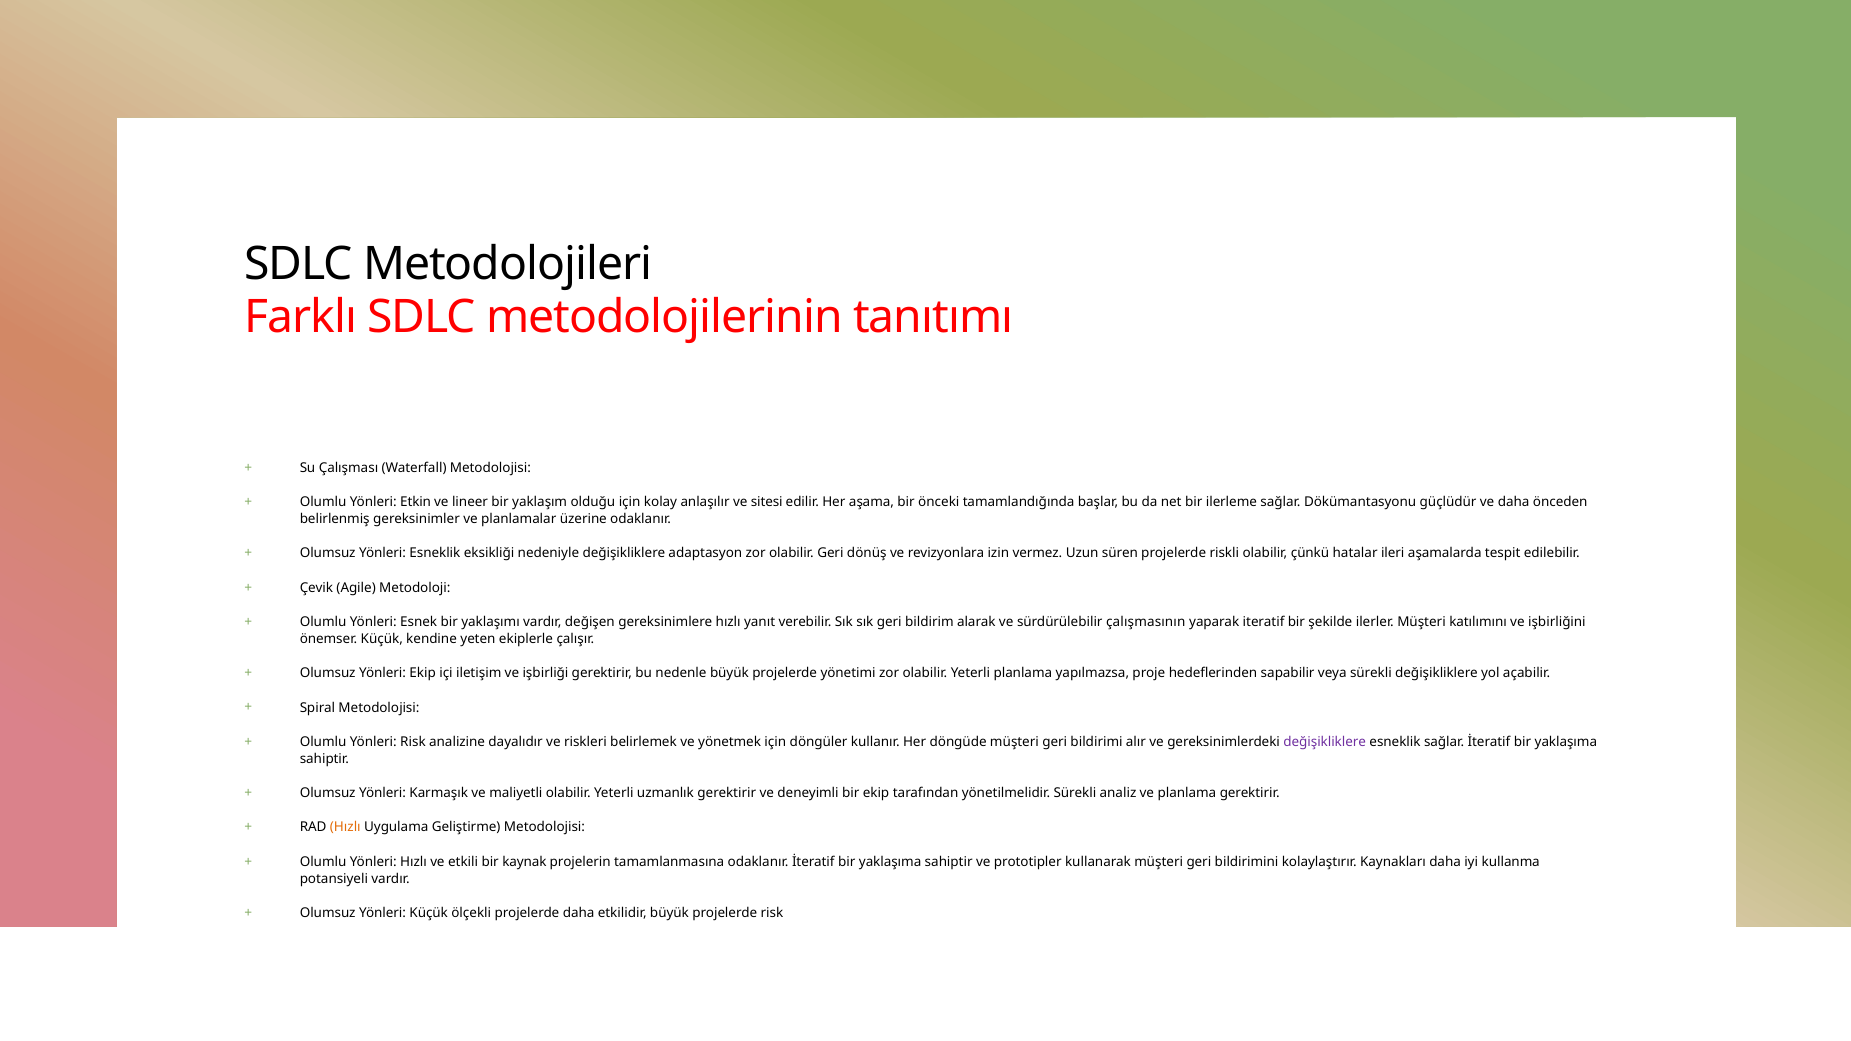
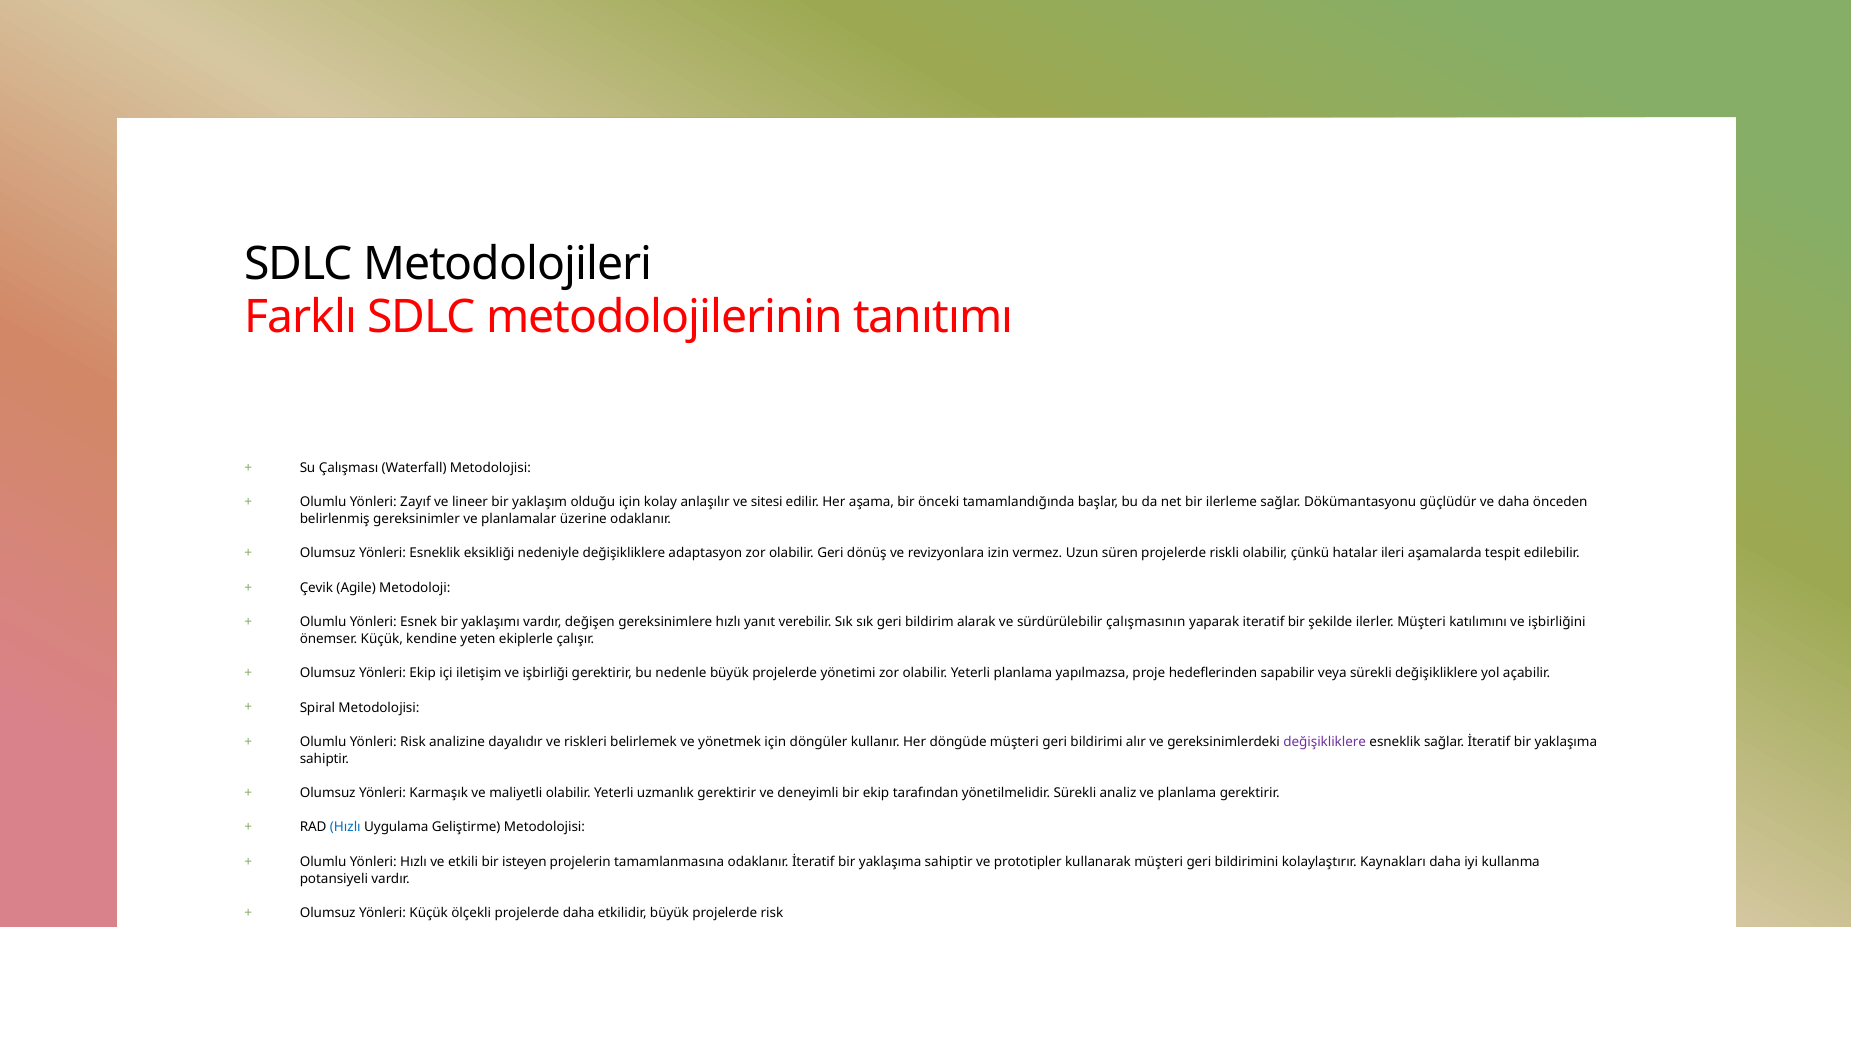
Etkin: Etkin -> Zayıf
Hızlı at (345, 828) colour: orange -> blue
kaynak: kaynak -> isteyen
